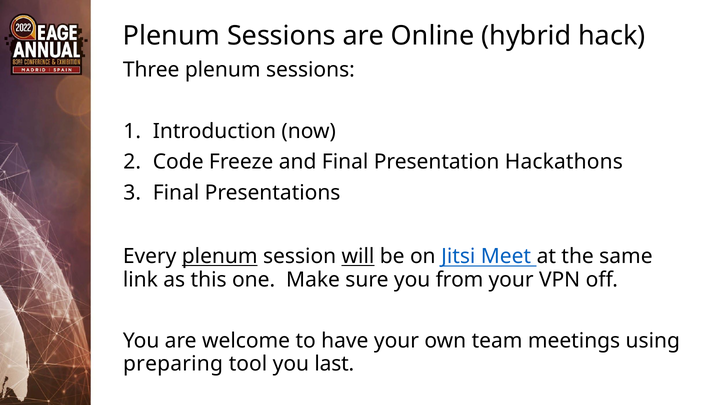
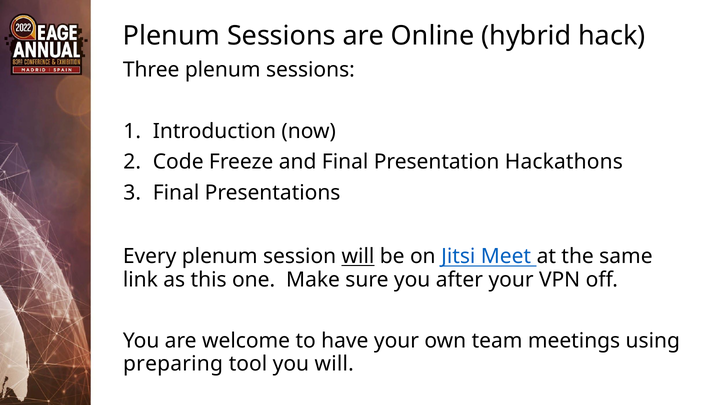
plenum at (220, 256) underline: present -> none
from: from -> after
you last: last -> will
